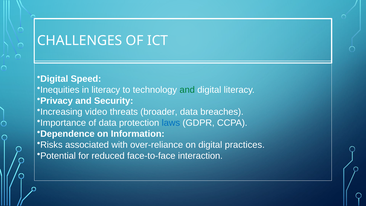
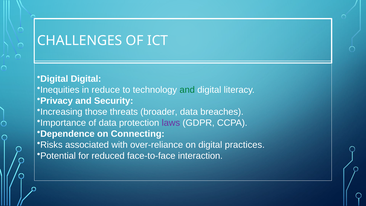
Digital Speed: Speed -> Digital
in literacy: literacy -> reduce
video: video -> those
laws colour: blue -> purple
Information: Information -> Connecting
